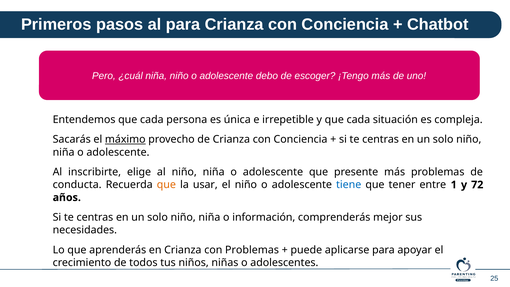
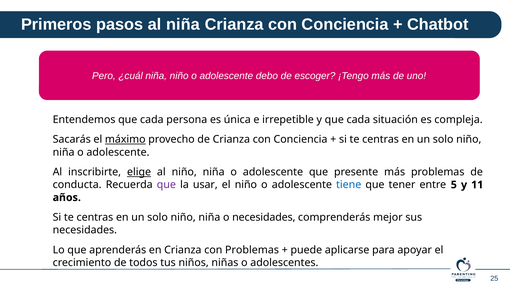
al para: para -> niña
elige underline: none -> present
que at (166, 185) colour: orange -> purple
1: 1 -> 5
72: 72 -> 11
o información: información -> necesidades
